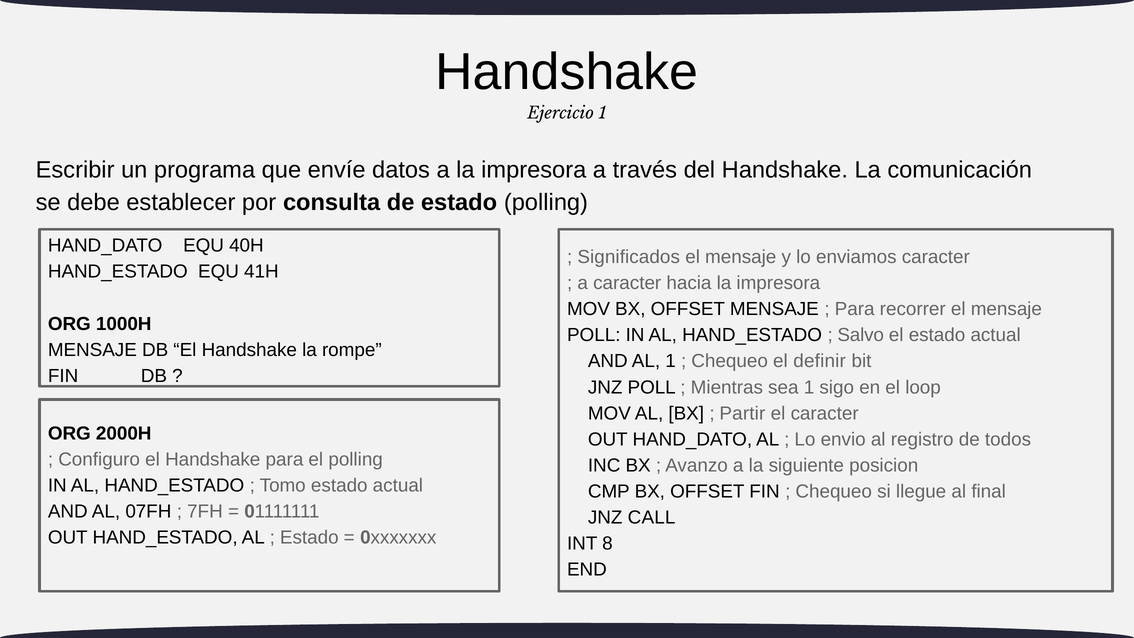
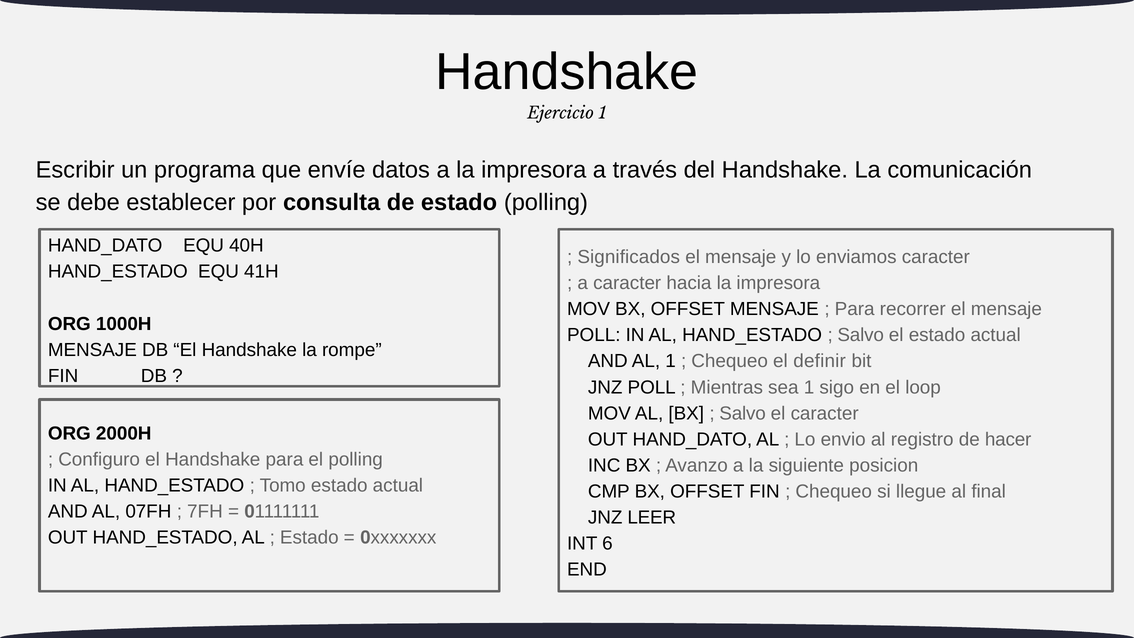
Partir at (742, 413): Partir -> Salvo
todos: todos -> hacer
CALL: CALL -> LEER
8: 8 -> 6
